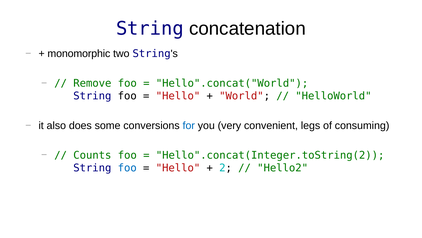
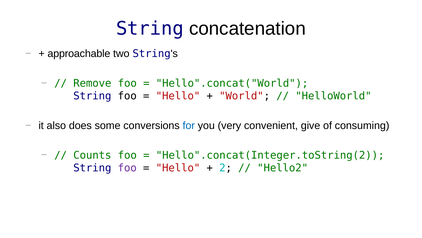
monomorphic: monomorphic -> approachable
legs: legs -> give
foo at (127, 168) colour: blue -> purple
